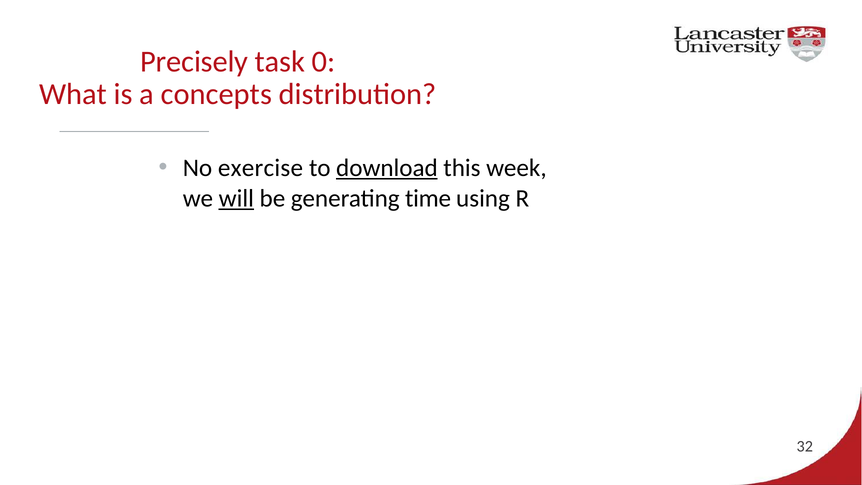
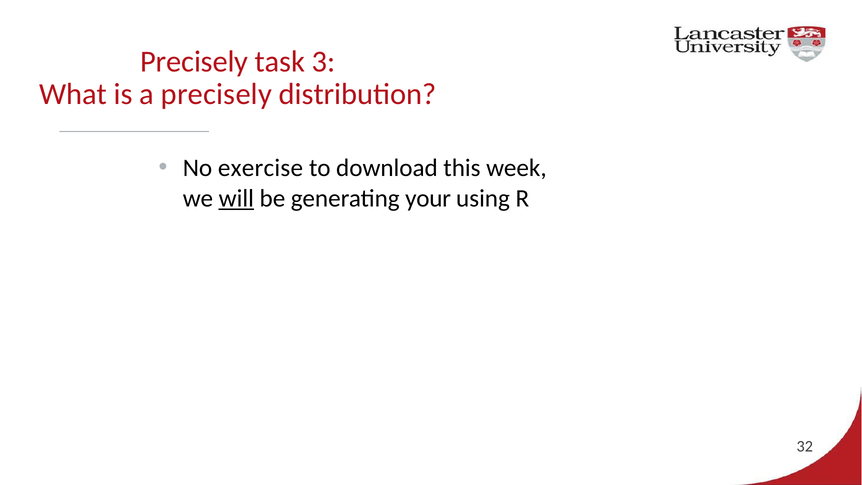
0: 0 -> 3
a concepts: concepts -> precisely
download underline: present -> none
time: time -> your
